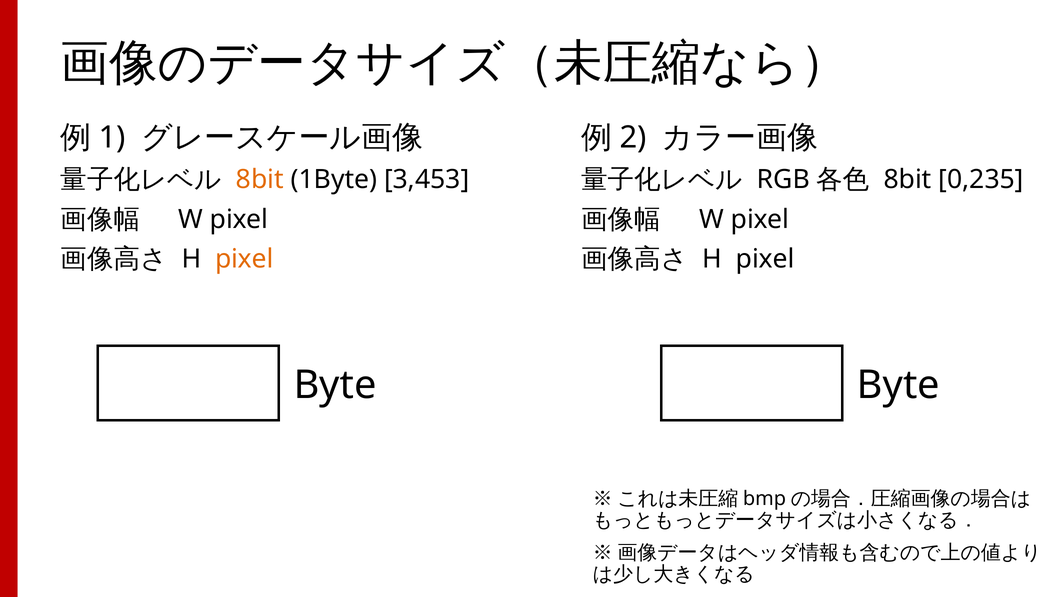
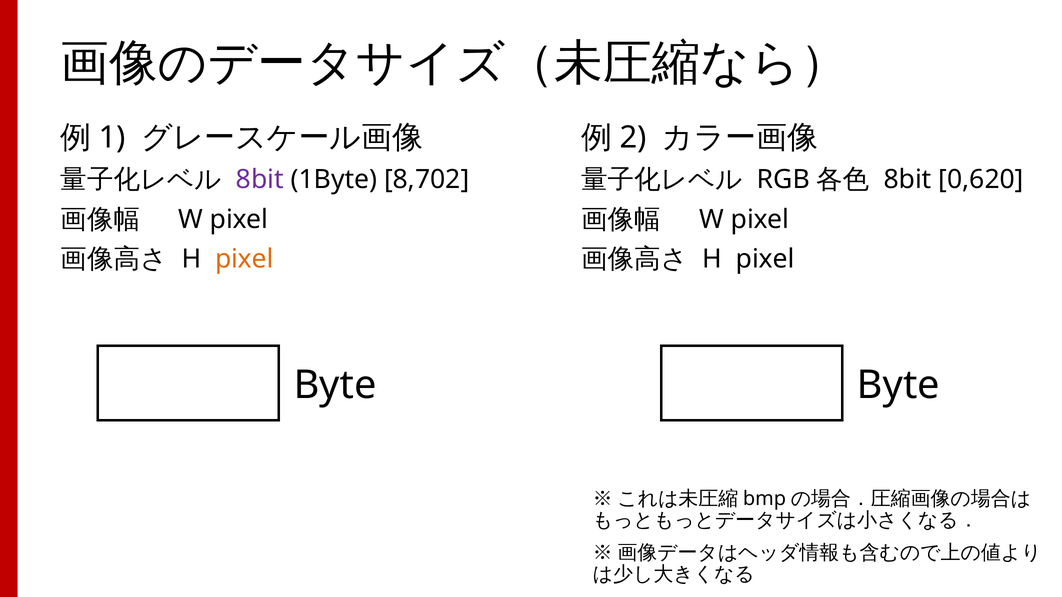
8bit at (260, 180) colour: orange -> purple
3,453: 3,453 -> 8,702
0,235: 0,235 -> 0,620
